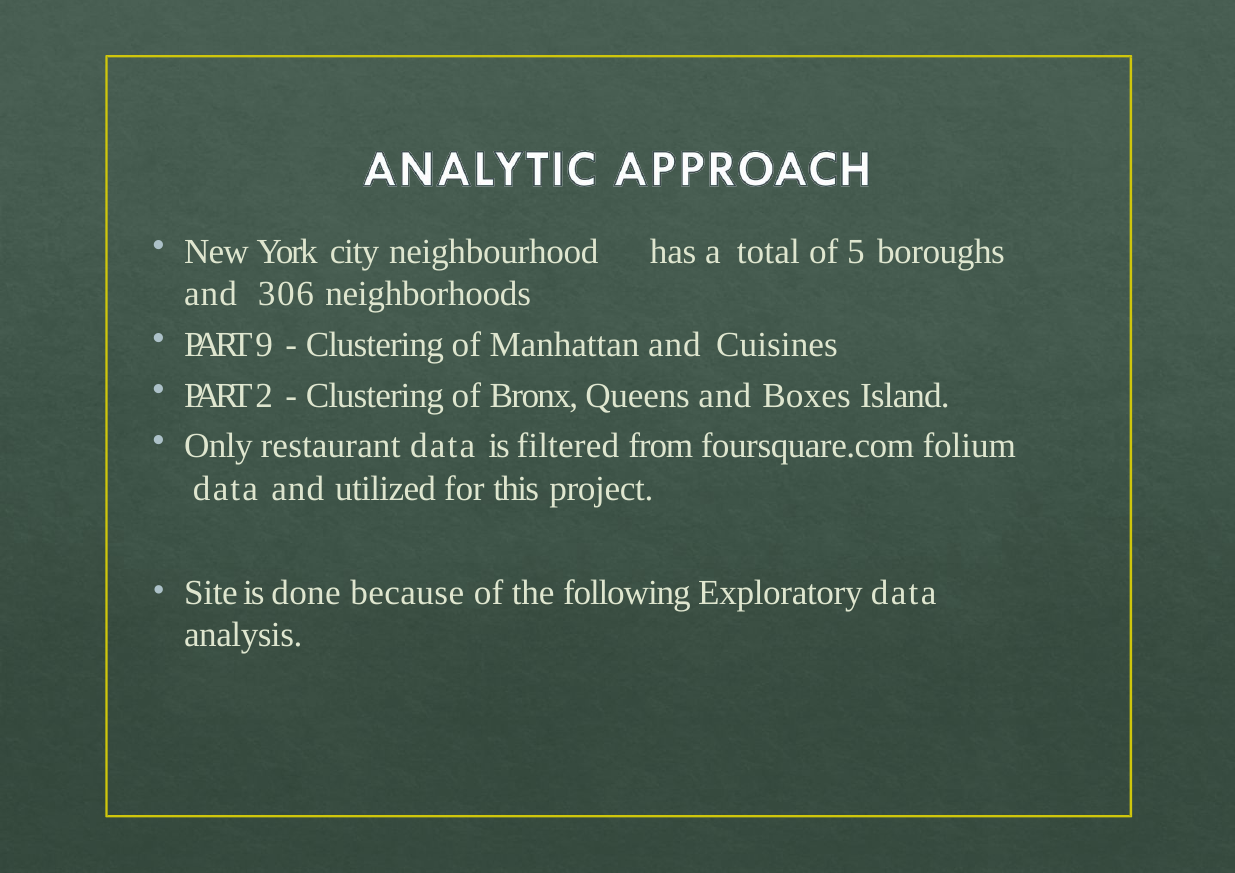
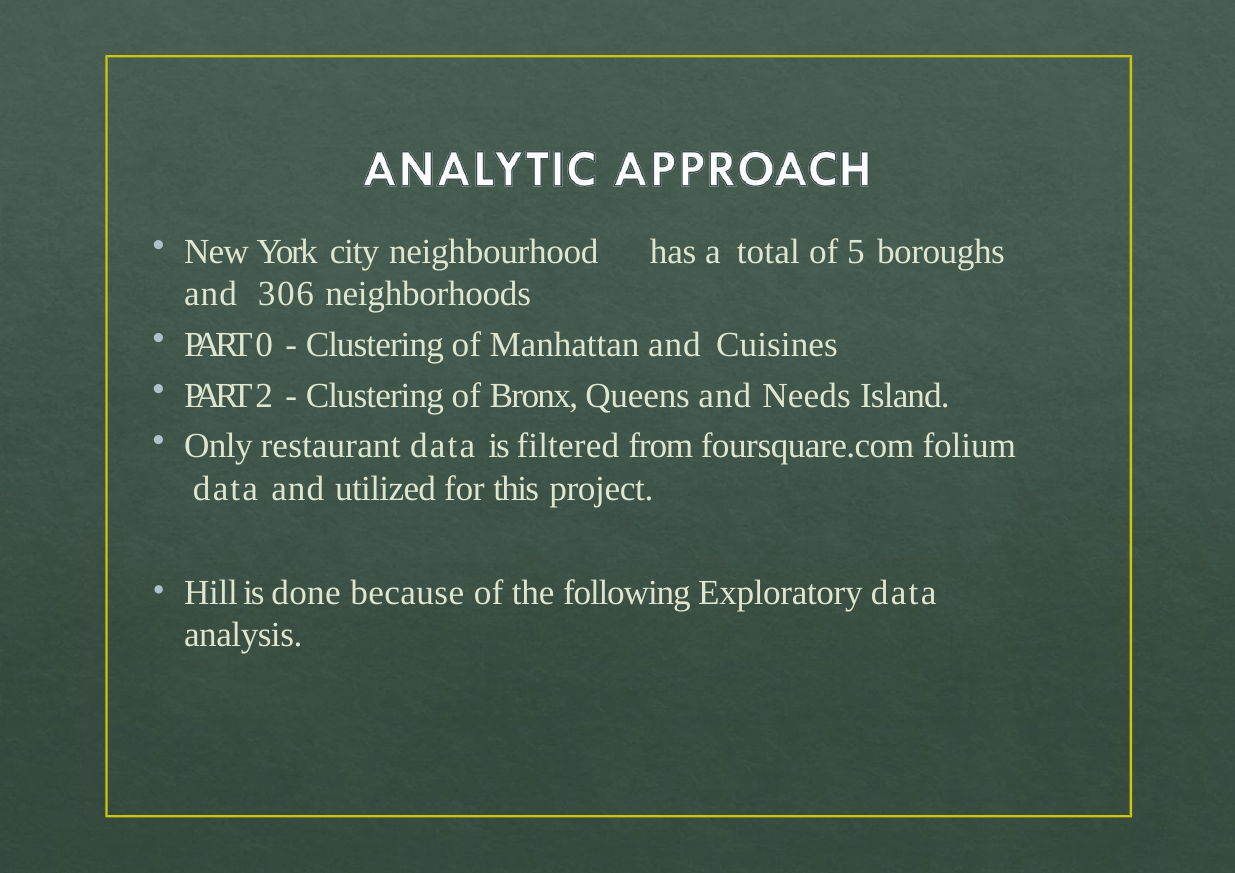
9: 9 -> 0
Boxes: Boxes -> Needs
Site: Site -> Hill
